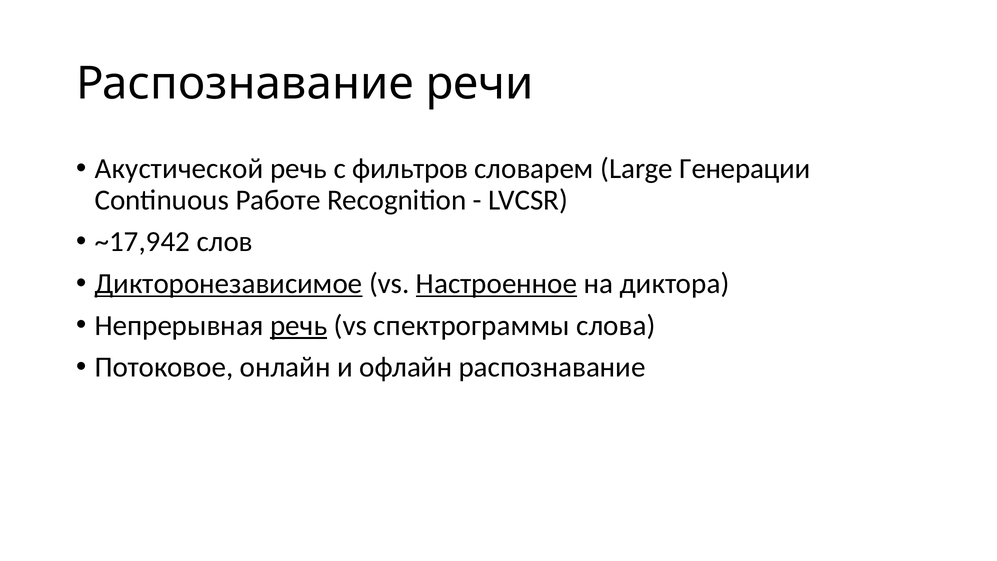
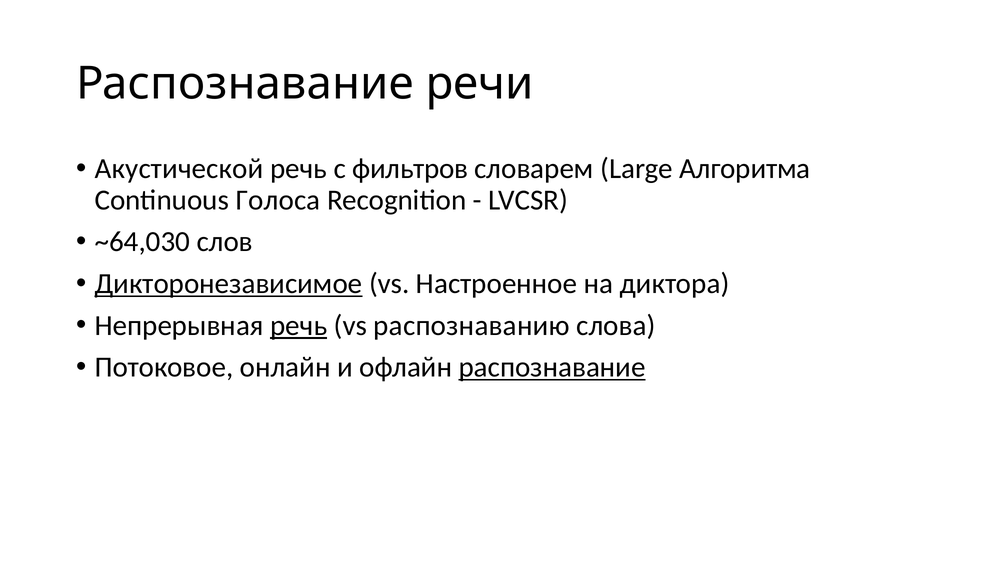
Генерации: Генерации -> Алгоритма
Работе: Работе -> Голоса
~17,942: ~17,942 -> ~64,030
Настроенное underline: present -> none
спектрограммы: спектрограммы -> распознаванию
распознавание at (552, 367) underline: none -> present
